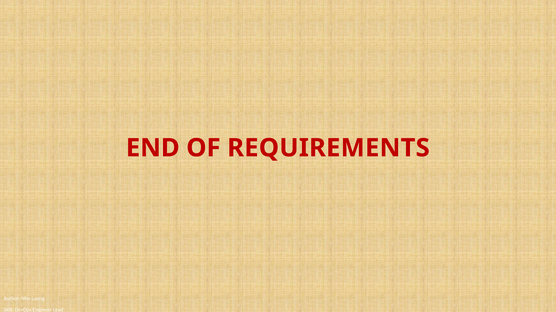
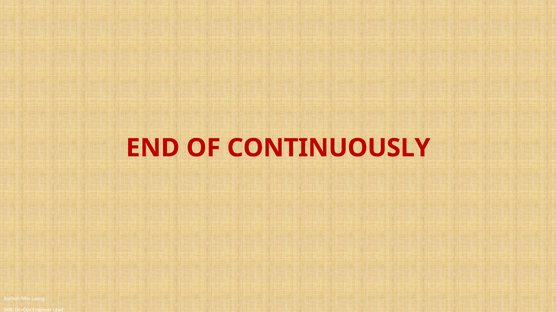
REQUIREMENTS: REQUIREMENTS -> CONTINUOUSLY
